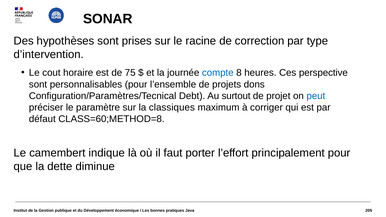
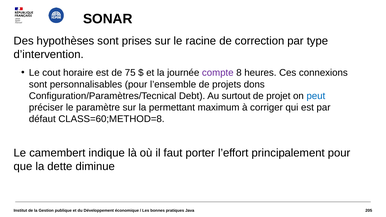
compte colour: blue -> purple
perspective: perspective -> connexions
classiques: classiques -> permettant
